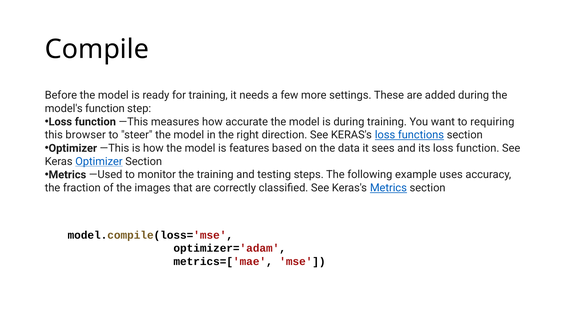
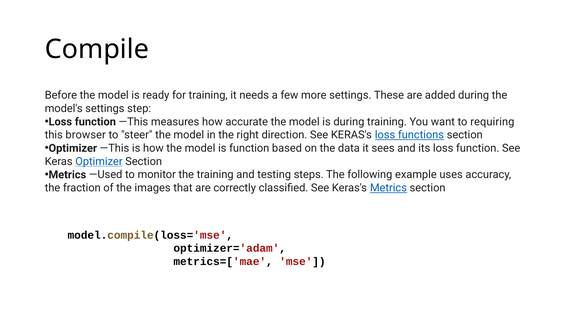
model's function: function -> settings
is features: features -> function
